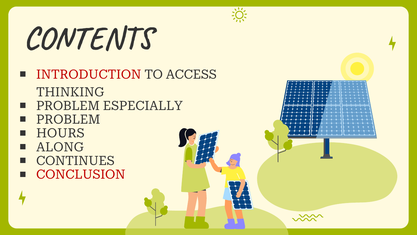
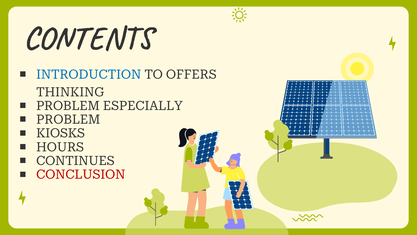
INTRODUCTION colour: red -> blue
ACCESS: ACCESS -> OFFERS
HOURS: HOURS -> KIOSKS
ALONG: ALONG -> HOURS
